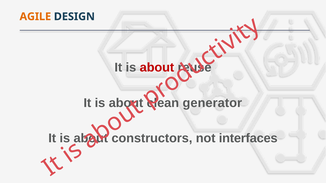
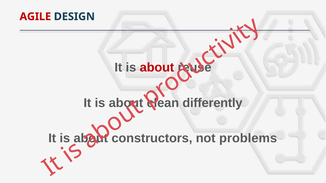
AGILE colour: orange -> red
generator: generator -> differently
interfaces: interfaces -> problems
